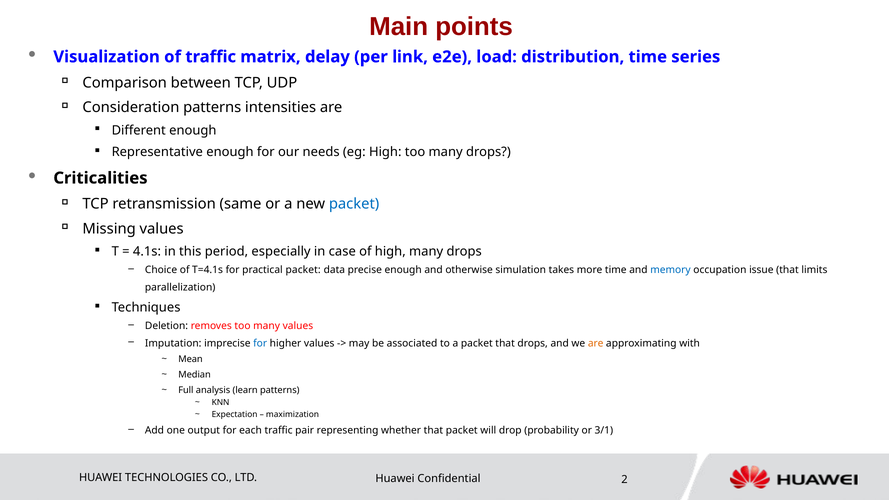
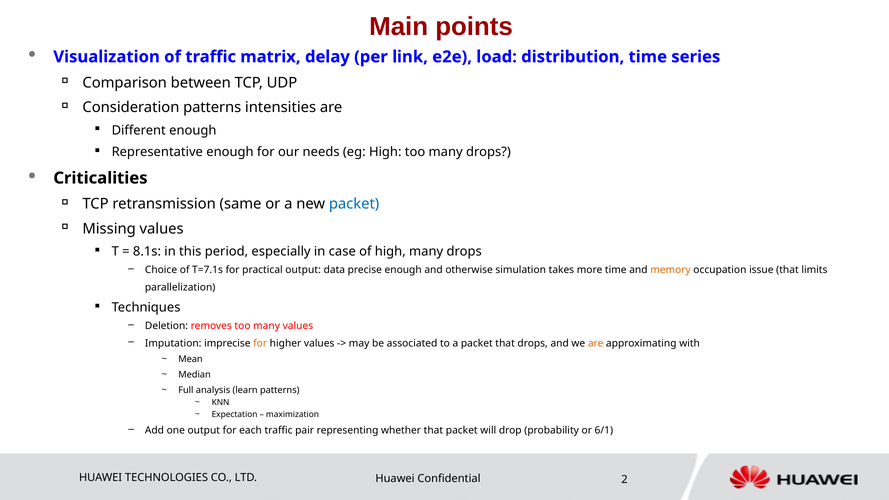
4.1s: 4.1s -> 8.1s
T=4.1s: T=4.1s -> T=7.1s
practical packet: packet -> output
memory colour: blue -> orange
for at (260, 343) colour: blue -> orange
3/1: 3/1 -> 6/1
